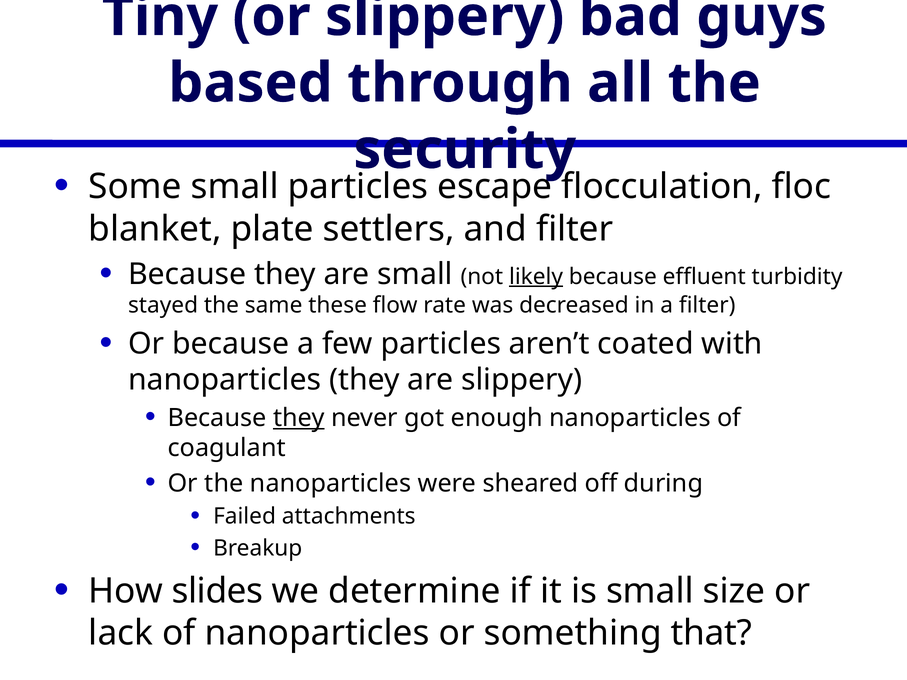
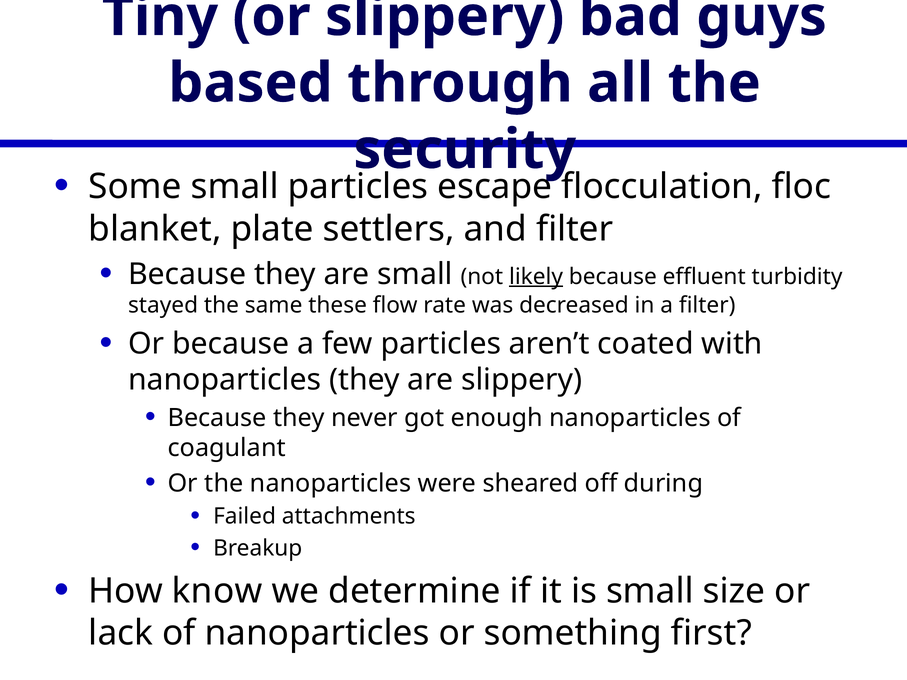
they at (299, 418) underline: present -> none
slides: slides -> know
that: that -> first
